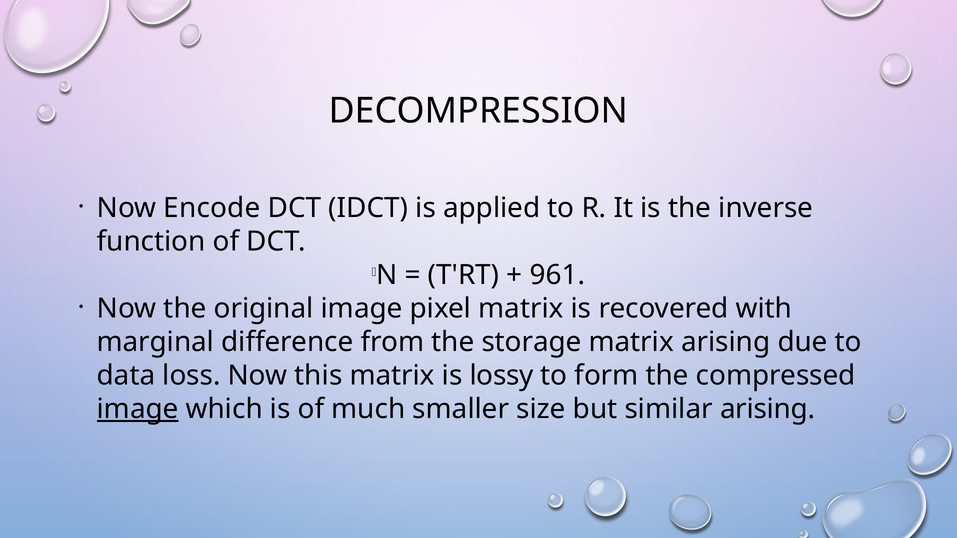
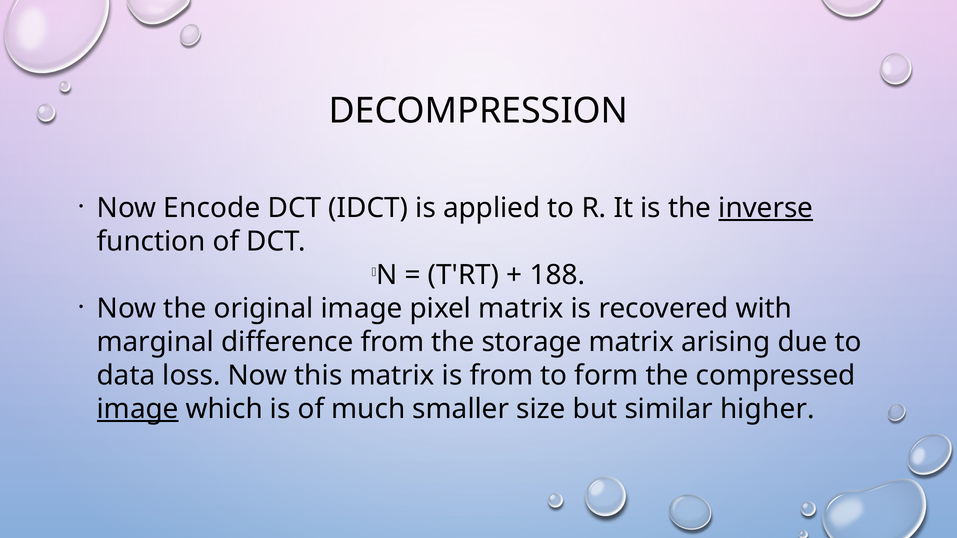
inverse underline: none -> present
961: 961 -> 188
is lossy: lossy -> from
similar arising: arising -> higher
